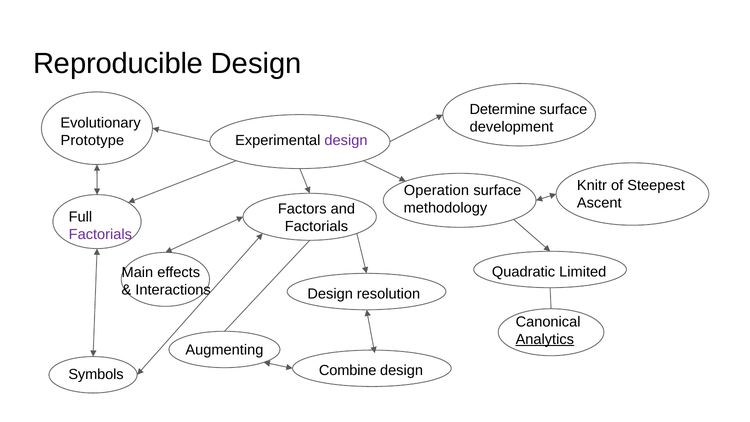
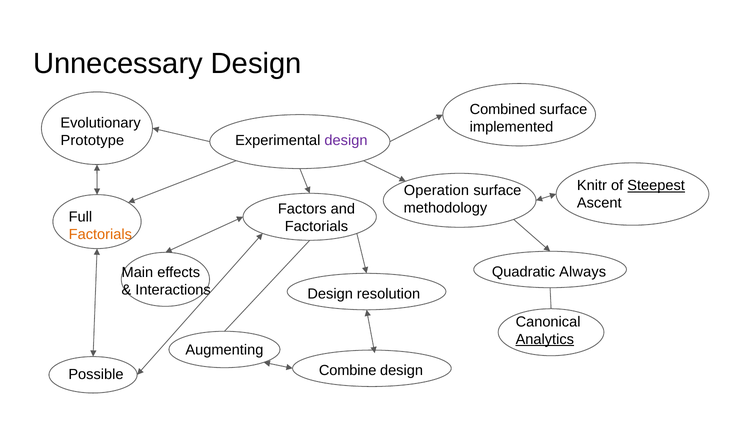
Reproducible: Reproducible -> Unnecessary
Determine: Determine -> Combined
development: development -> implemented
Steepest underline: none -> present
Factorials at (100, 234) colour: purple -> orange
Limited: Limited -> Always
Symbols: Symbols -> Possible
